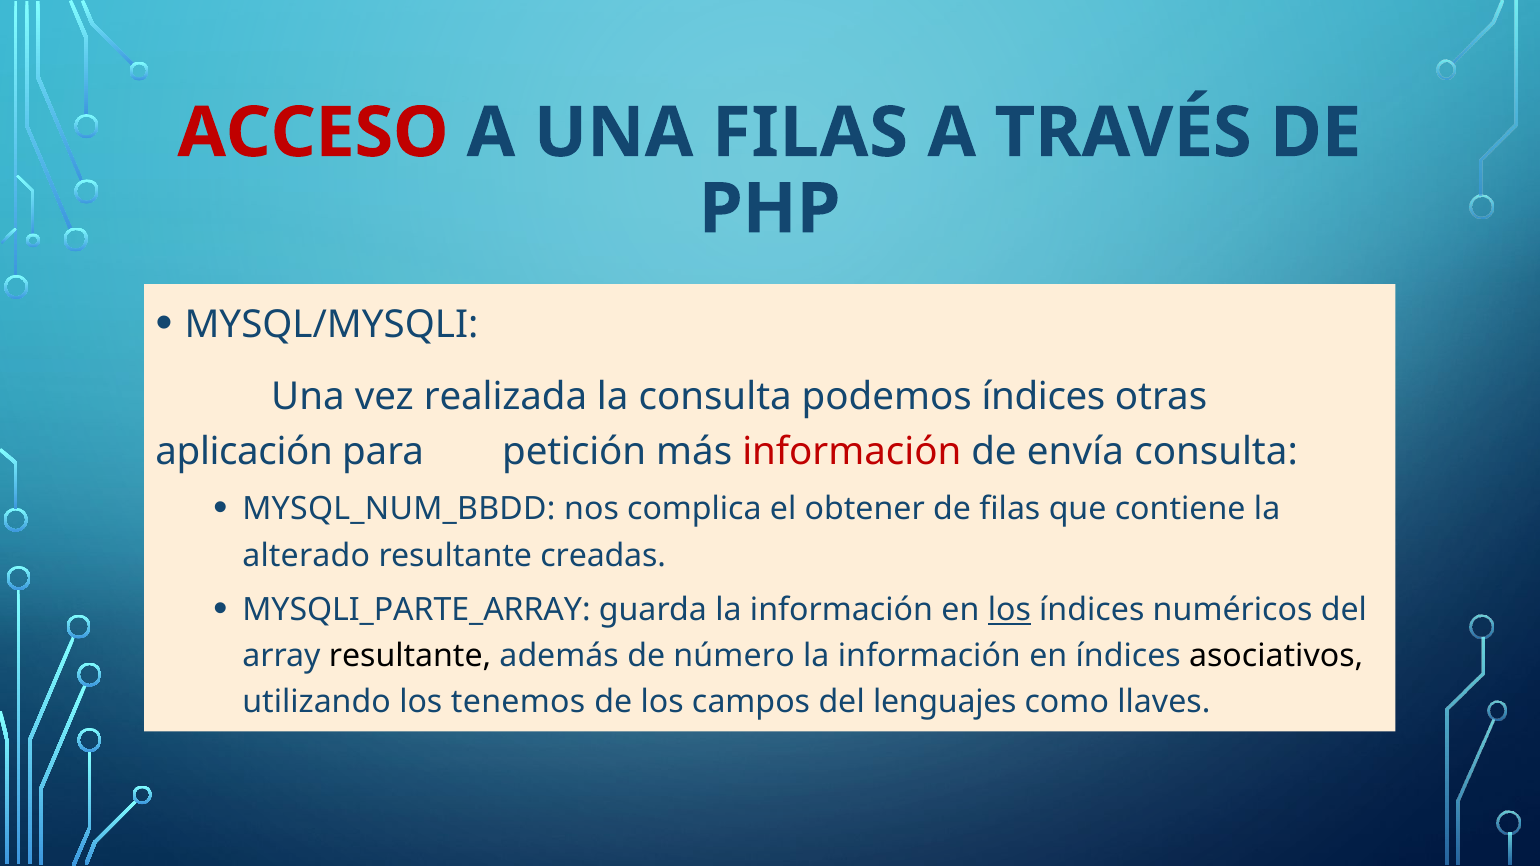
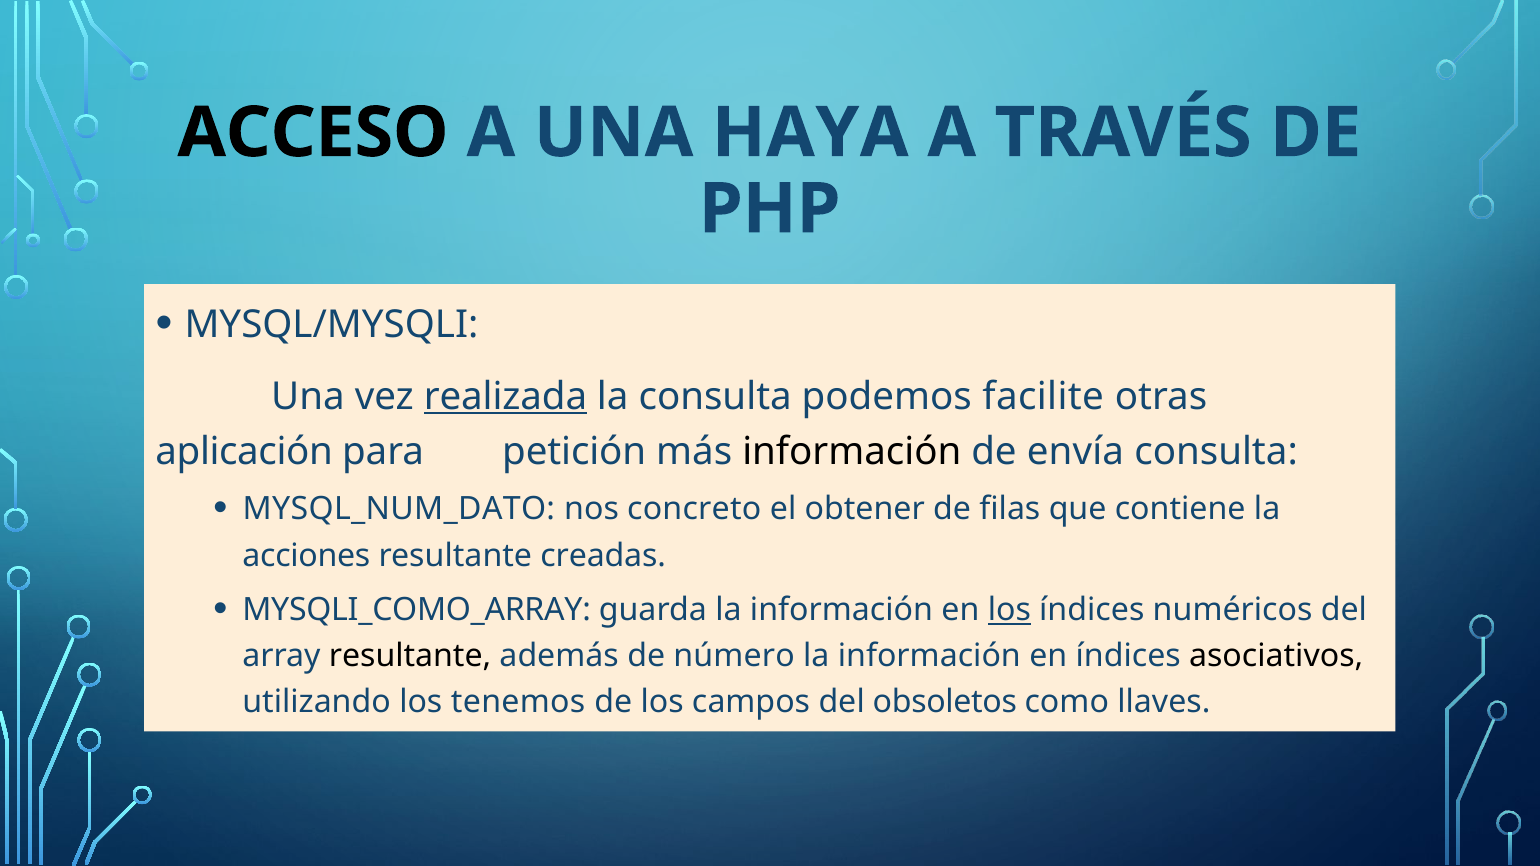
ACCESO colour: red -> black
UNA FILAS: FILAS -> HAYA
realizada underline: none -> present
podemos índices: índices -> facilite
información at (852, 452) colour: red -> black
MYSQL_NUM_BBDD: MYSQL_NUM_BBDD -> MYSQL_NUM_DATO
complica: complica -> concreto
alterado: alterado -> acciones
MYSQLI_PARTE_ARRAY: MYSQLI_PARTE_ARRAY -> MYSQLI_COMO_ARRAY
lenguajes: lenguajes -> obsoletos
